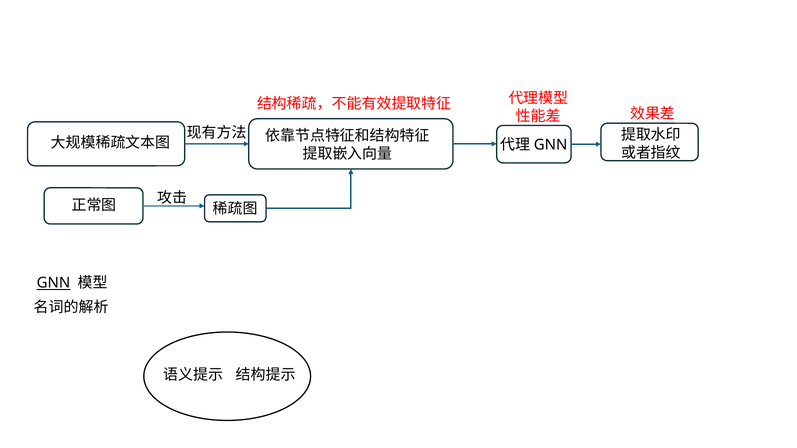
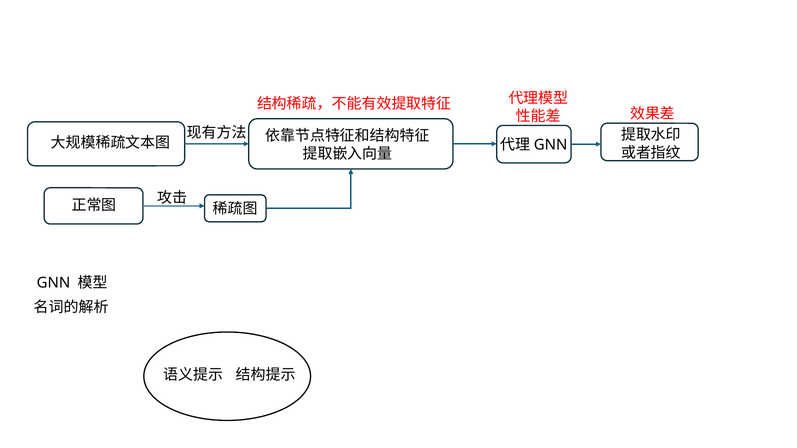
GNN underline: present -> none
